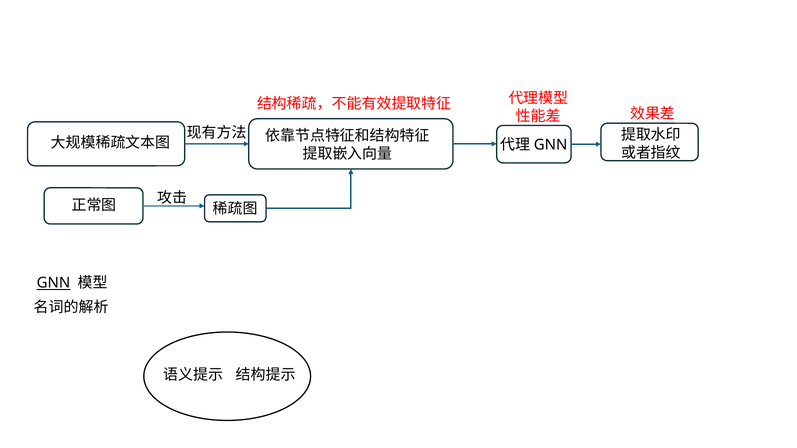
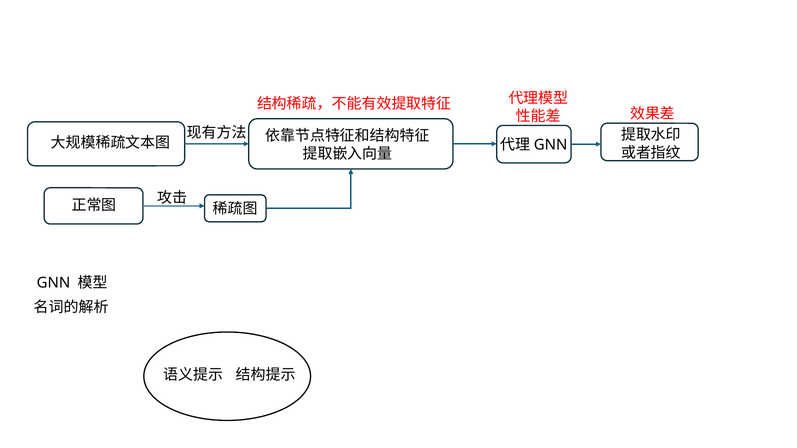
GNN underline: present -> none
